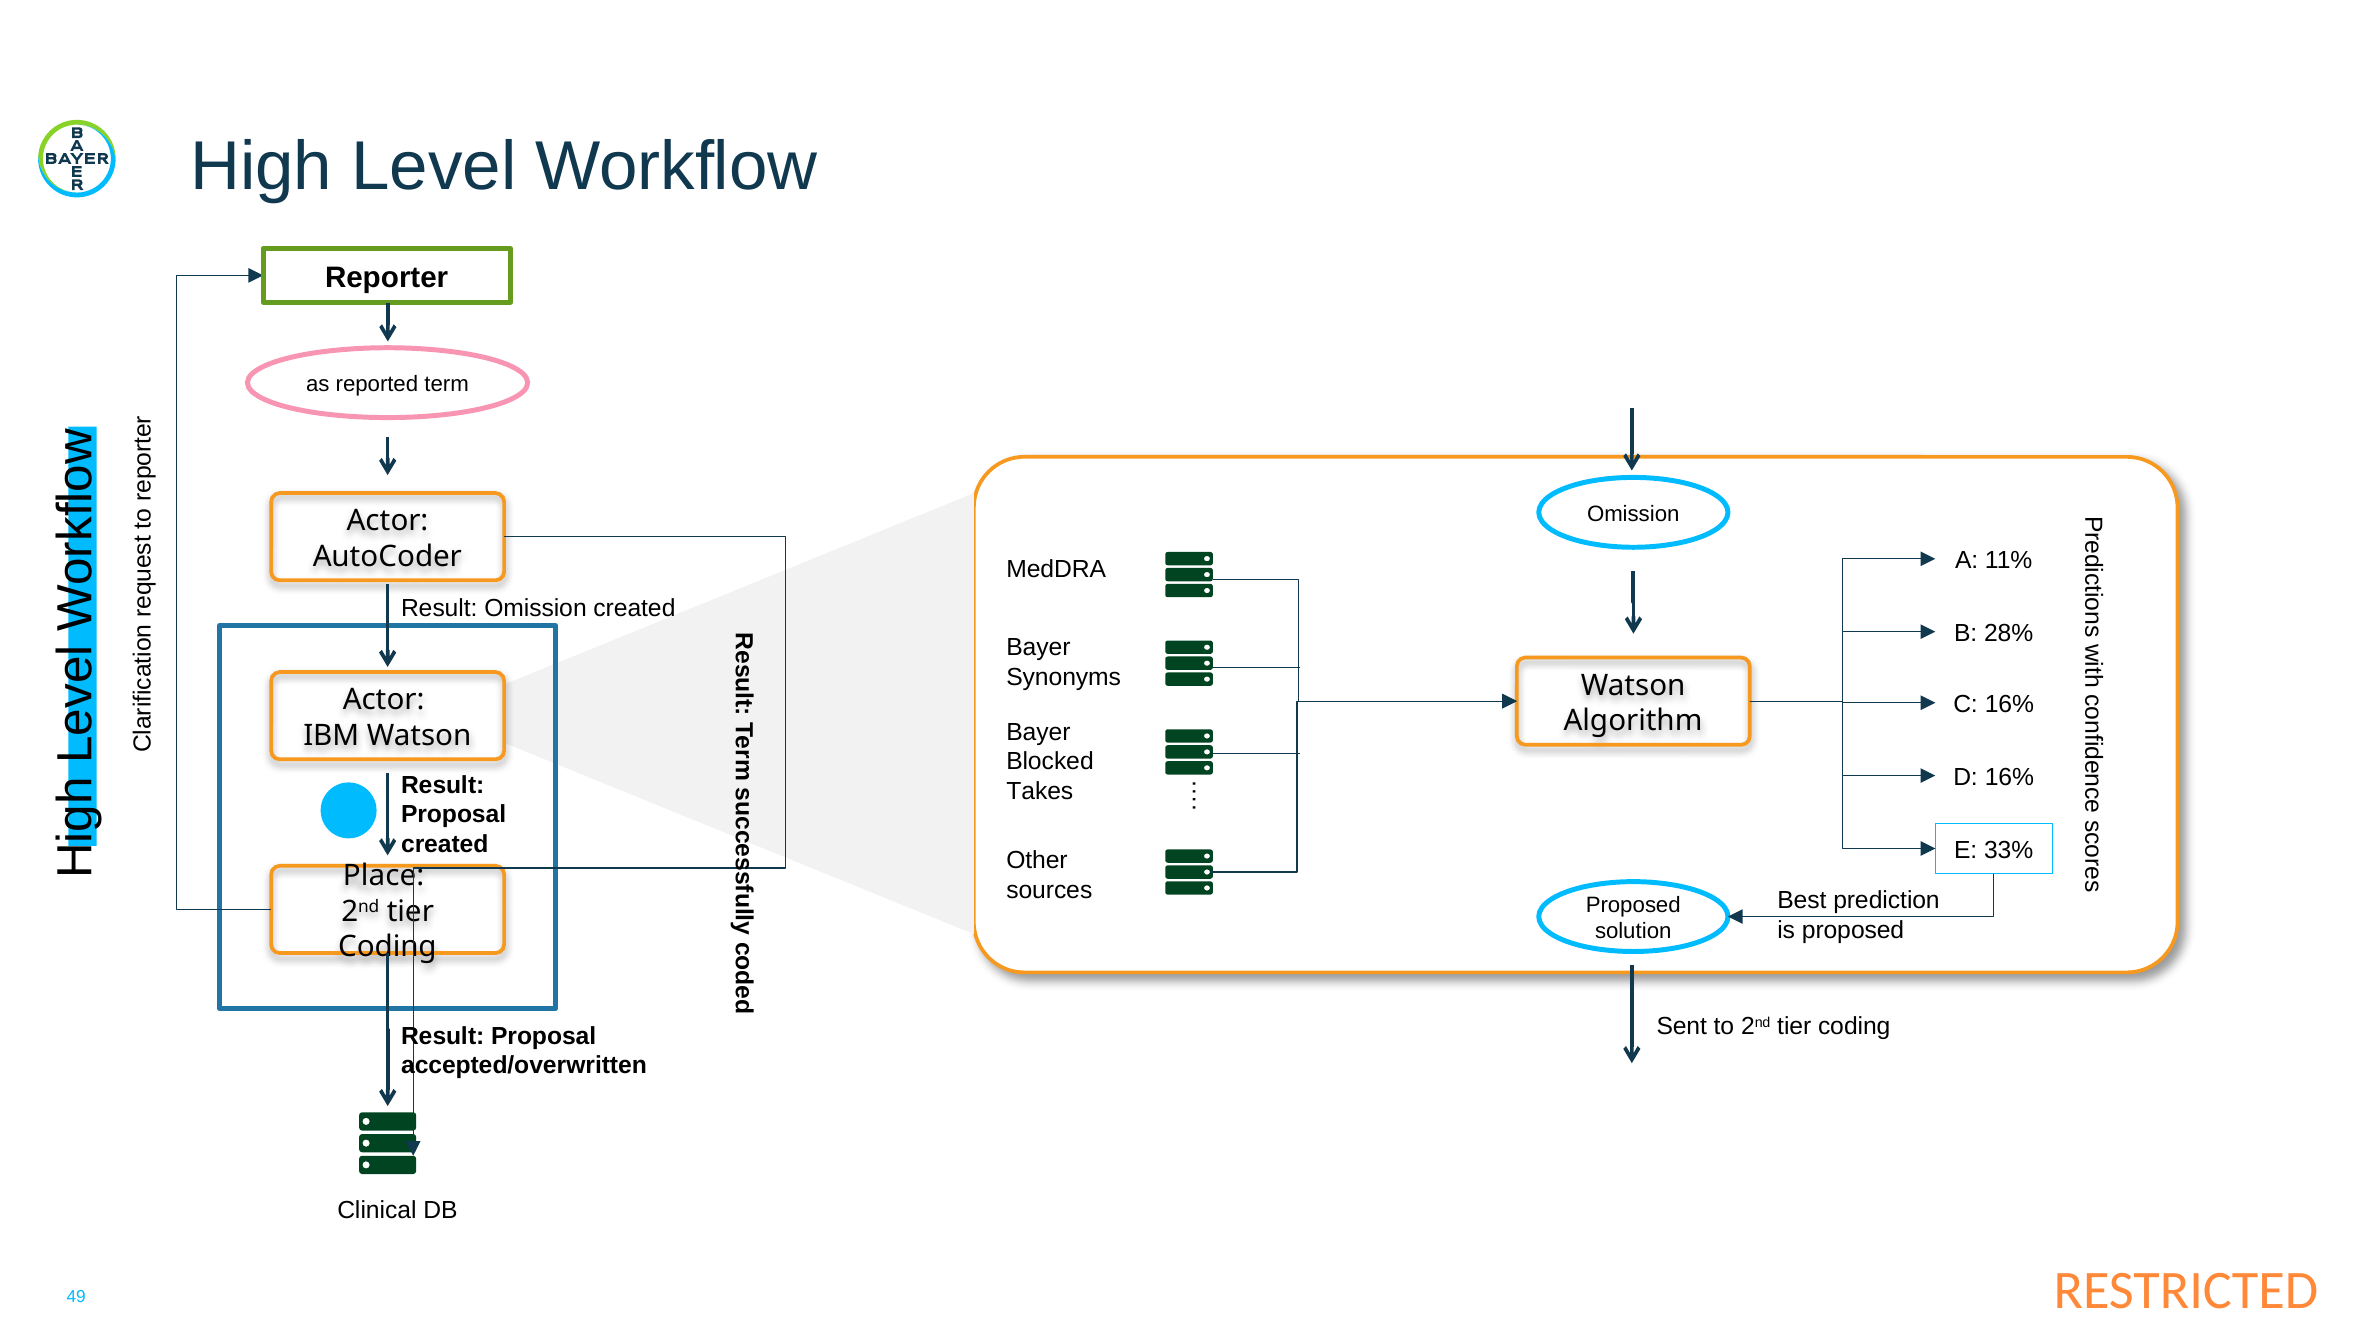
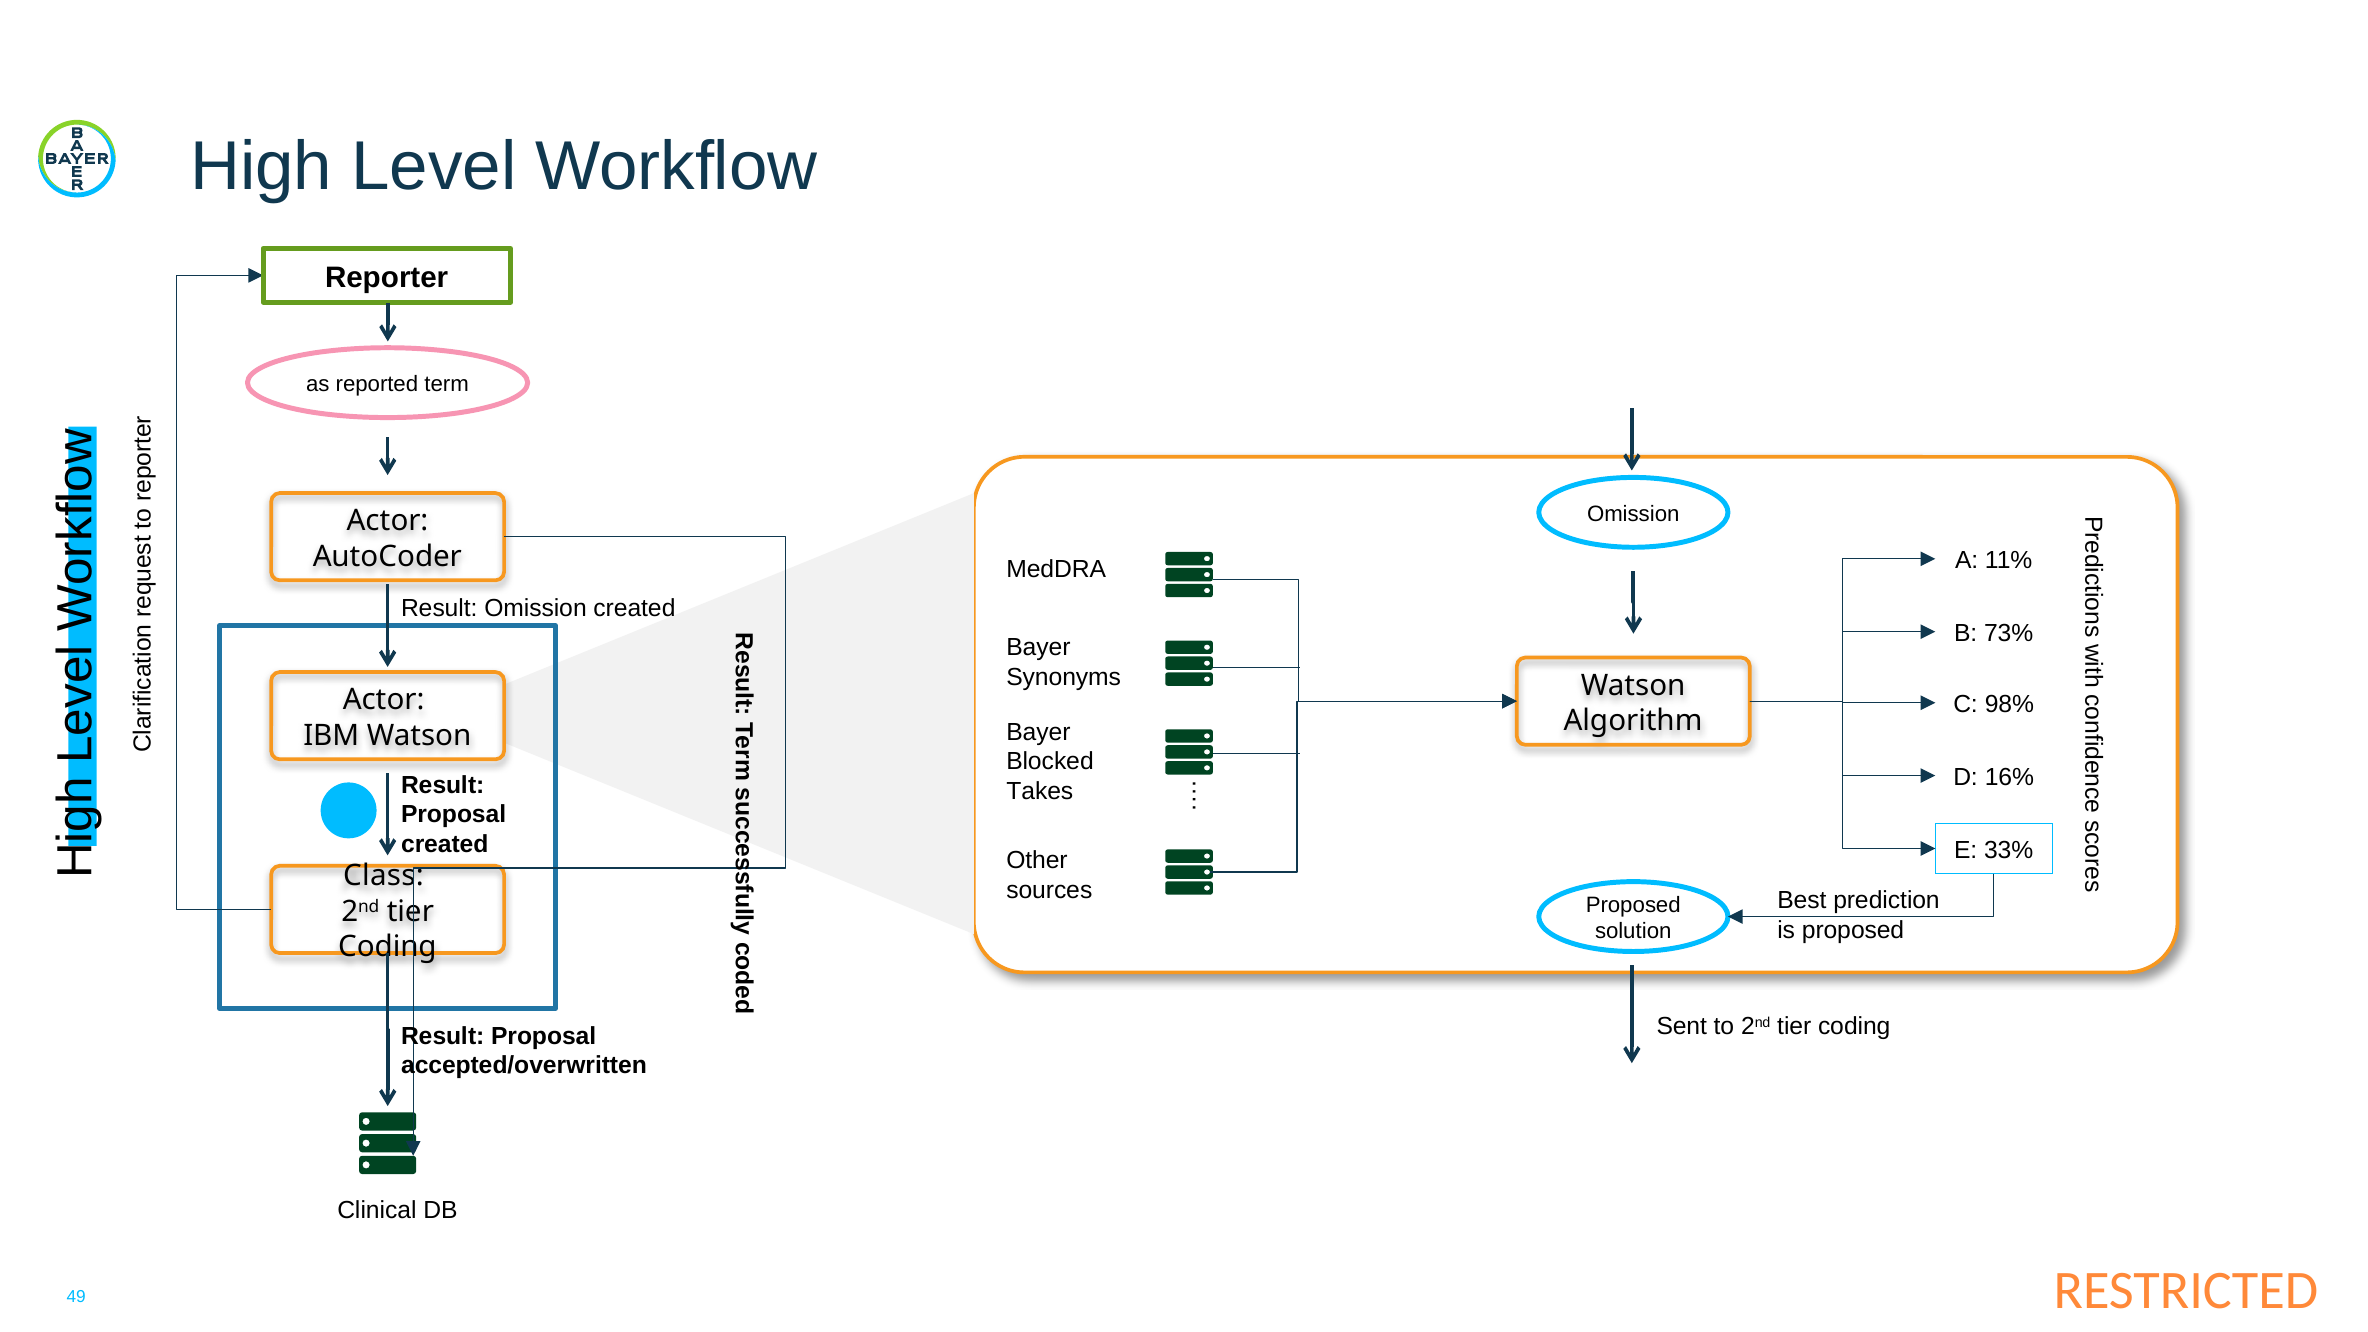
28%: 28% -> 73%
C 16%: 16% -> 98%
Place: Place -> Class
